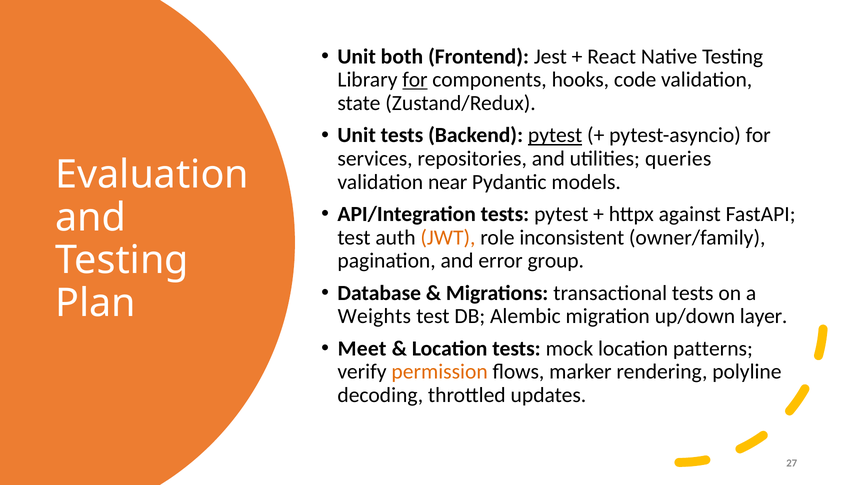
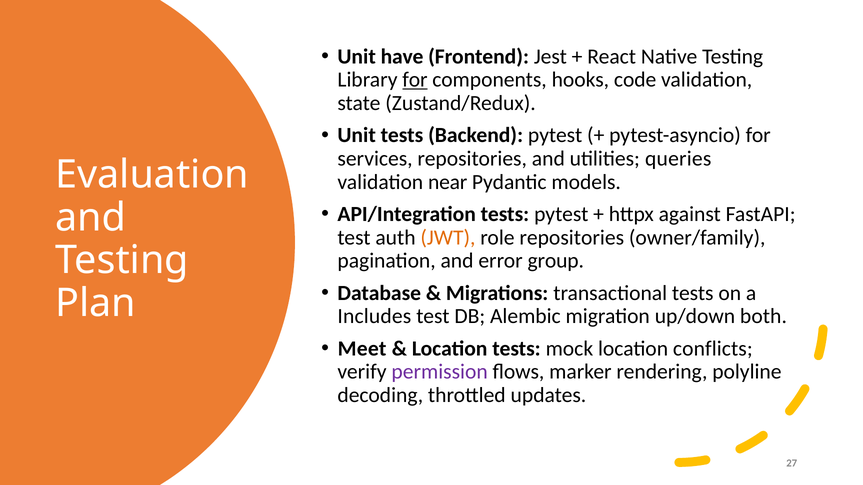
both: both -> have
pytest at (555, 135) underline: present -> none
role inconsistent: inconsistent -> repositories
Weights: Weights -> Includes
layer: layer -> both
patterns: patterns -> conflicts
permission colour: orange -> purple
